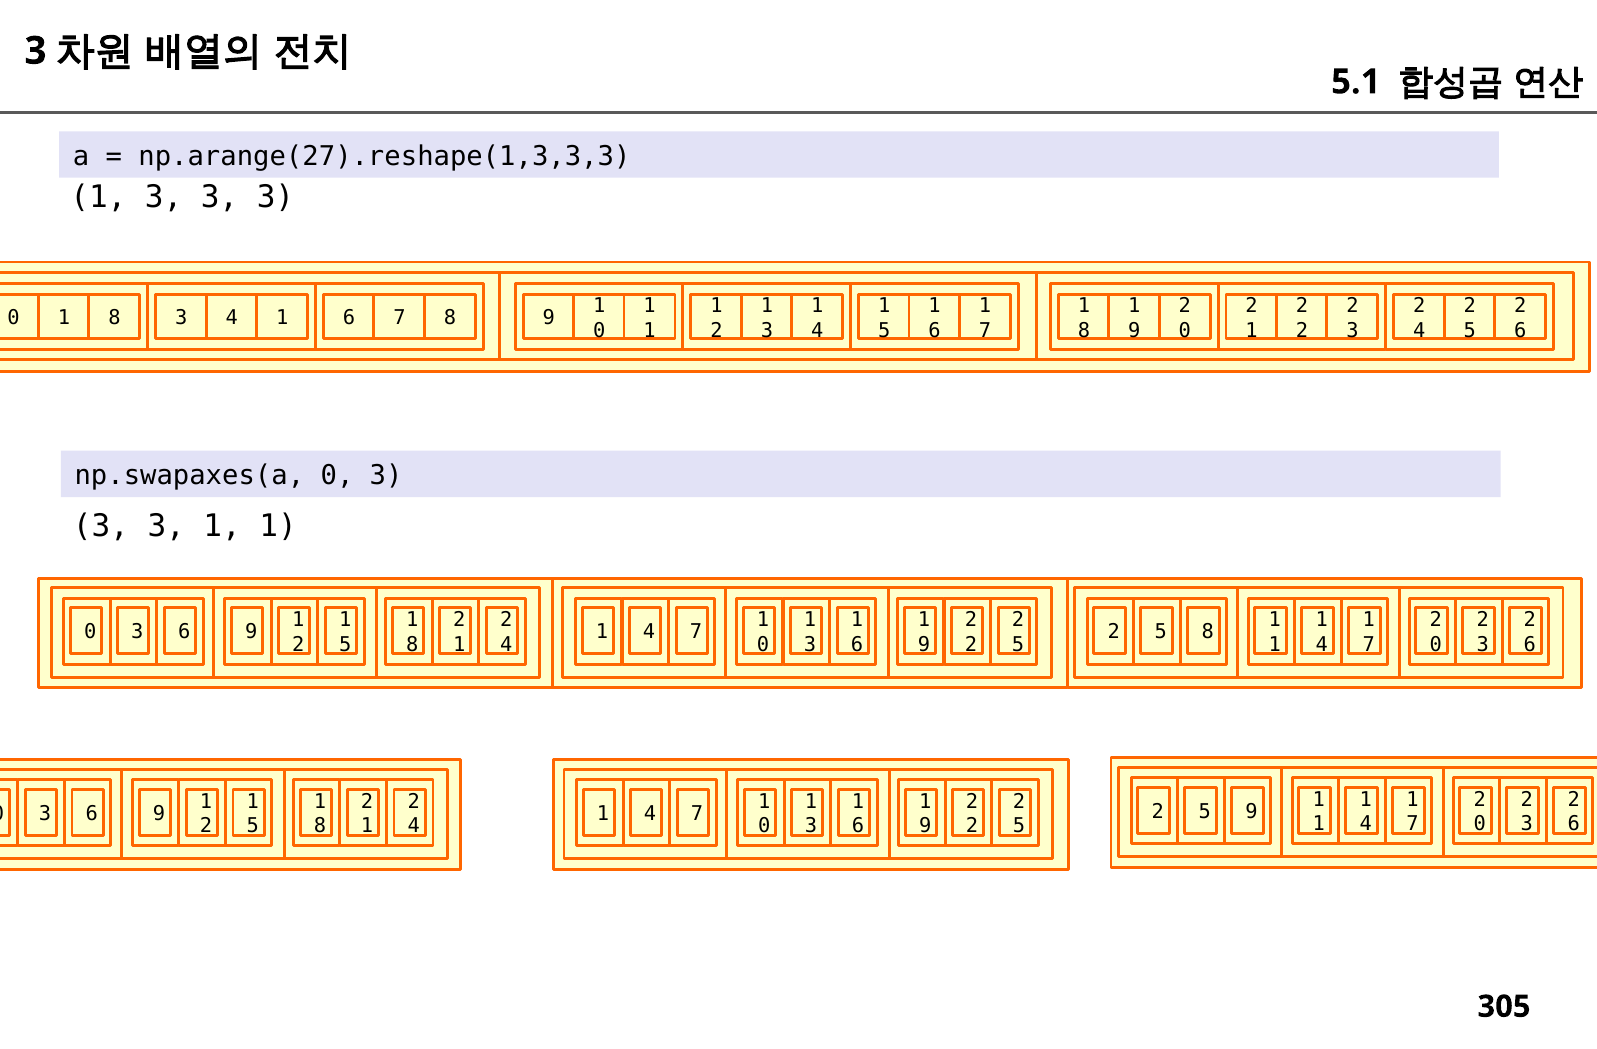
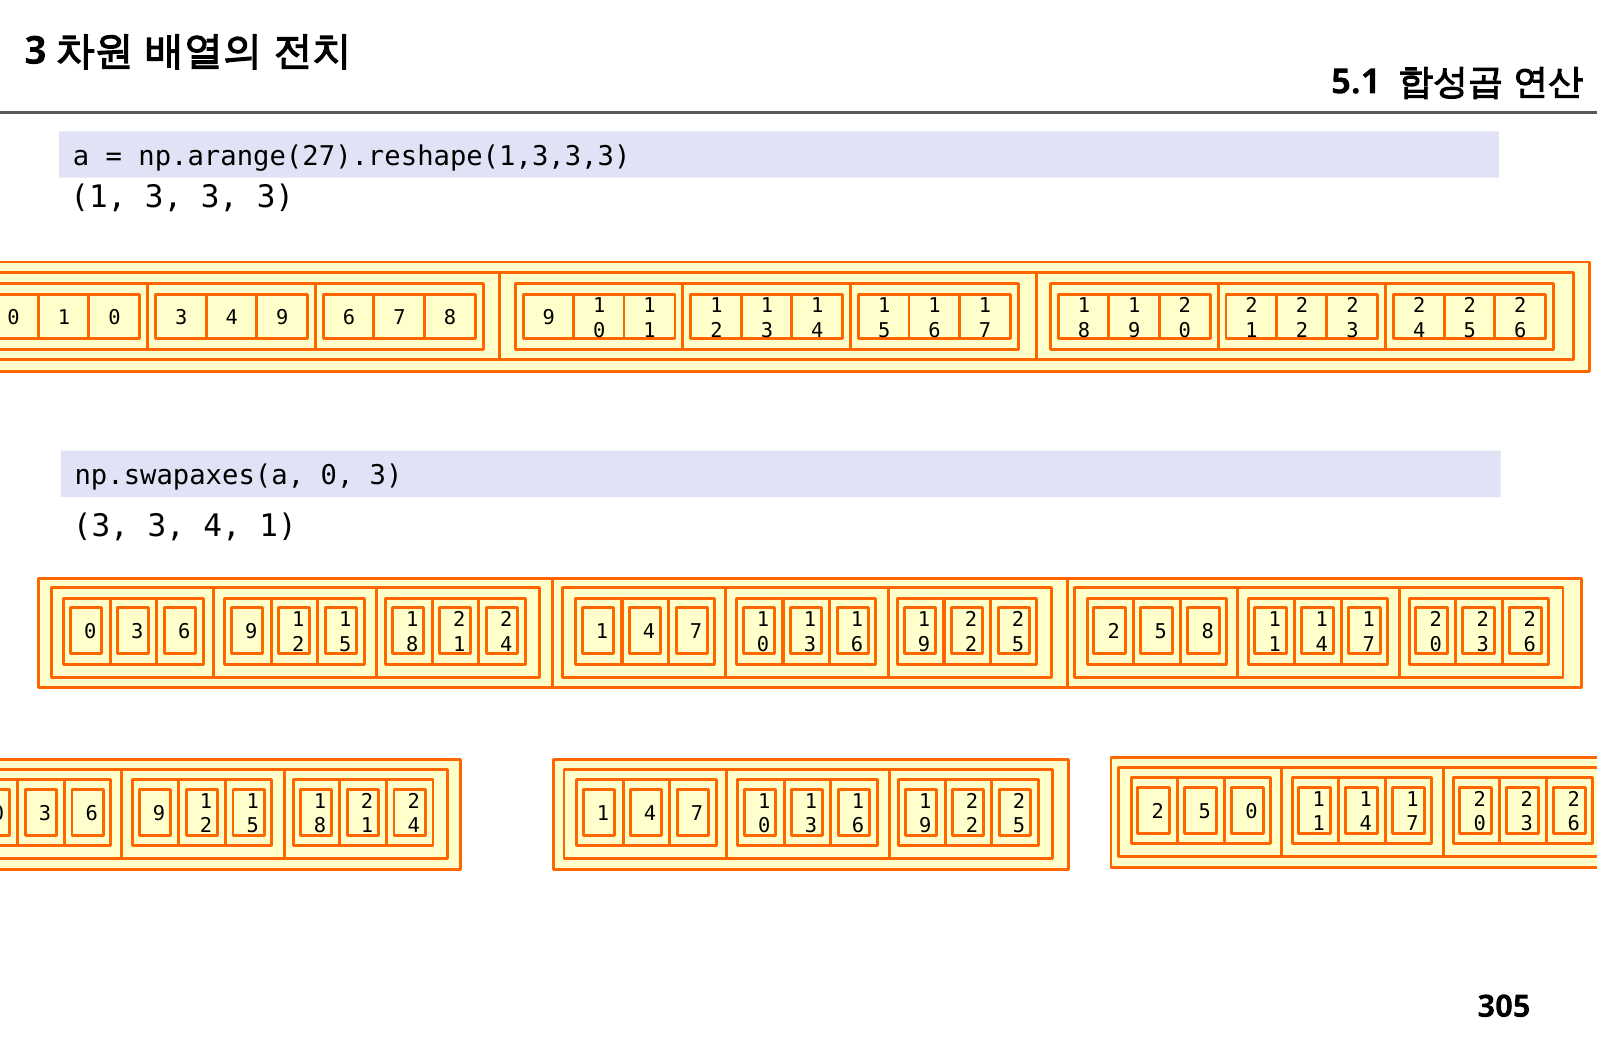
0 1 8: 8 -> 0
3 4 1: 1 -> 9
3 3 1: 1 -> 4
5 9: 9 -> 0
